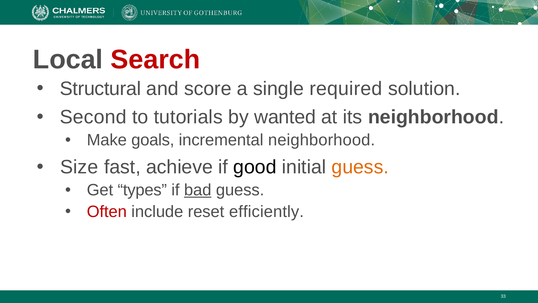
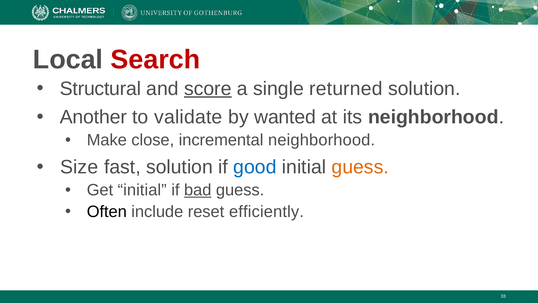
score underline: none -> present
required: required -> returned
Second: Second -> Another
tutorials: tutorials -> validate
goals: goals -> close
fast achieve: achieve -> solution
good colour: black -> blue
Get types: types -> initial
Often colour: red -> black
